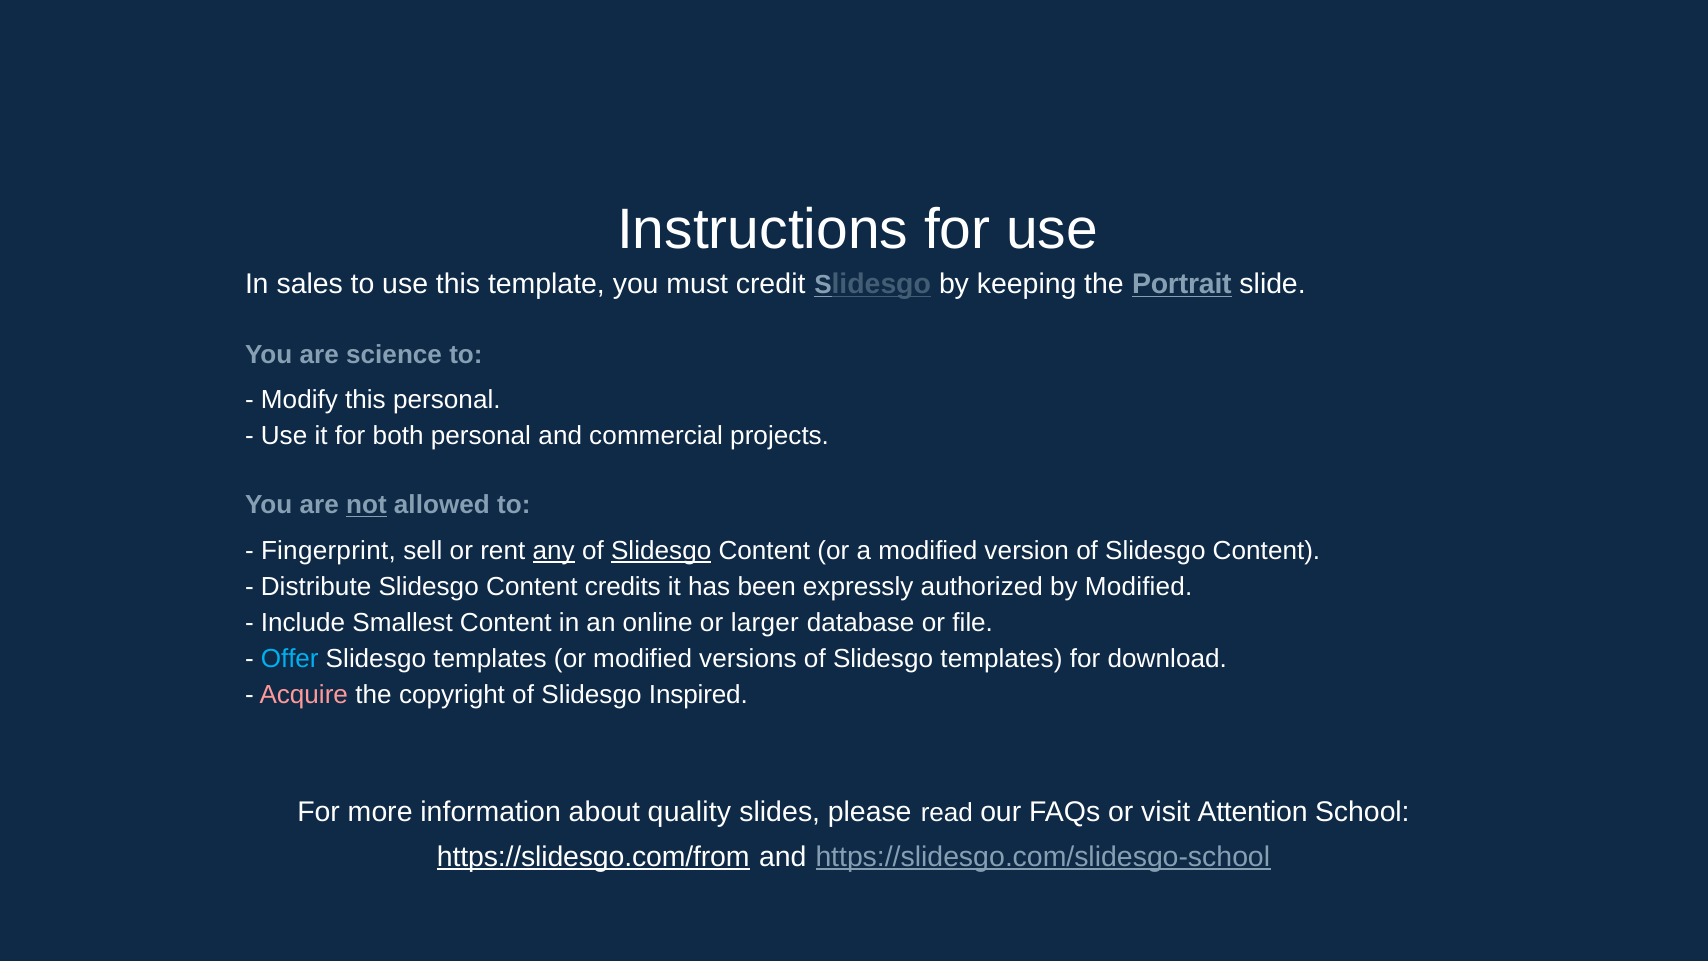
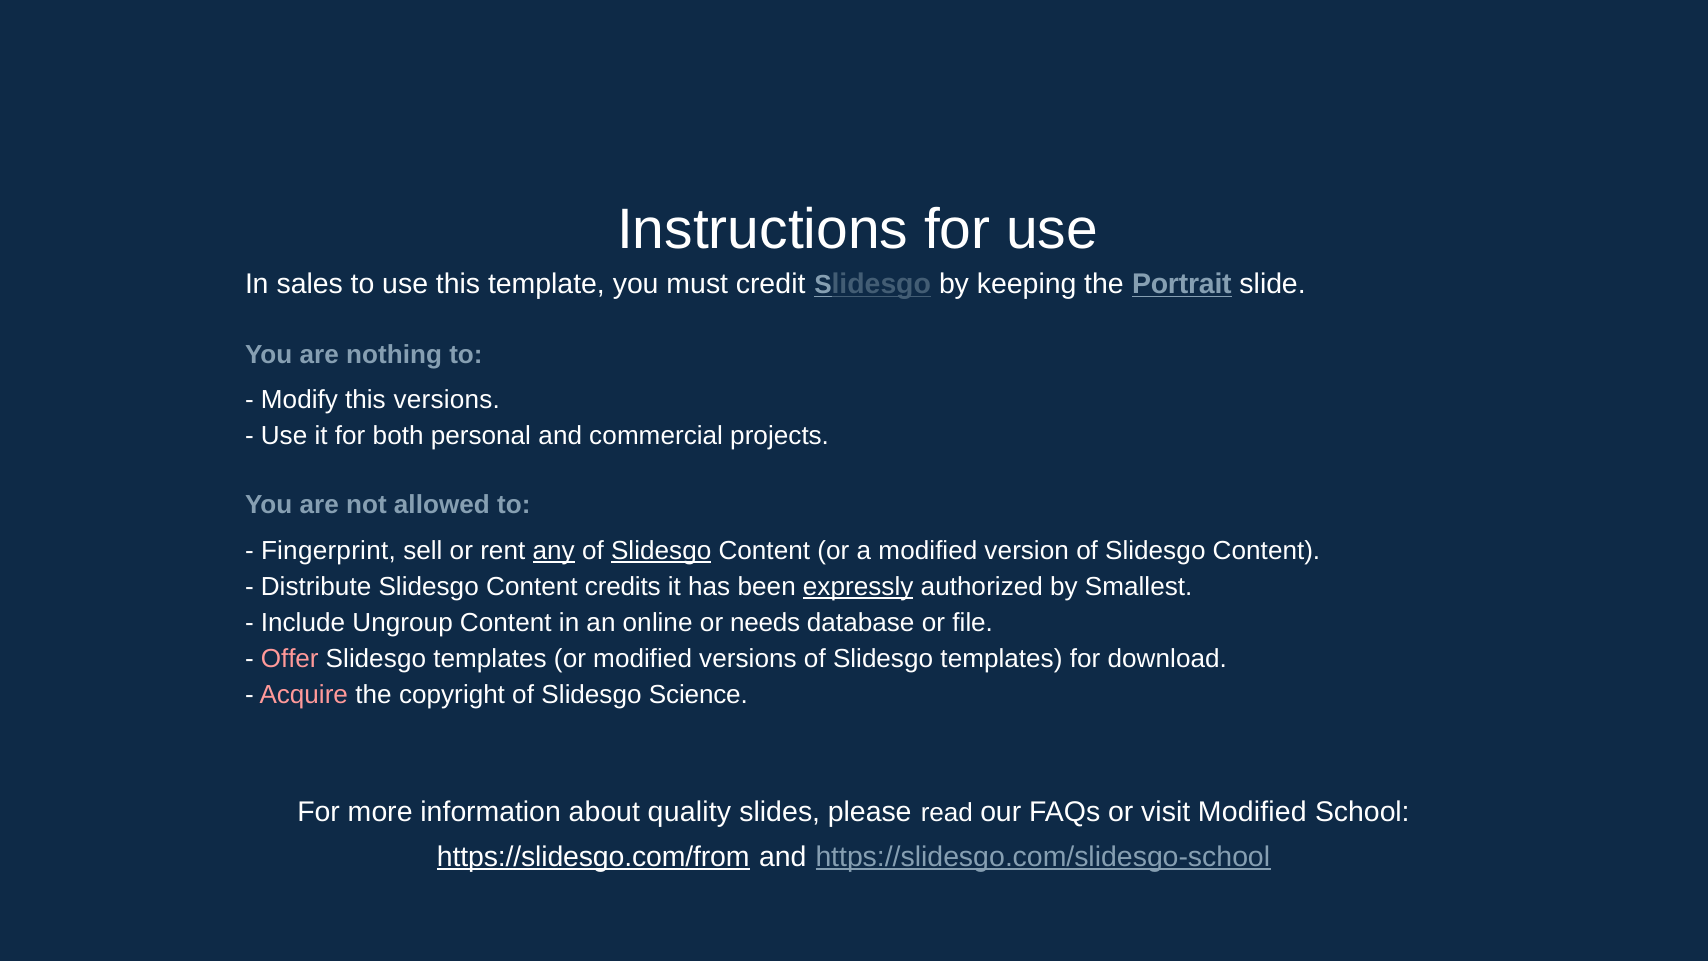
science: science -> nothing
this personal: personal -> versions
not underline: present -> none
expressly underline: none -> present
by Modified: Modified -> Smallest
Smallest: Smallest -> Ungroup
larger: larger -> needs
Offer colour: light blue -> pink
Inspired: Inspired -> Science
visit Attention: Attention -> Modified
